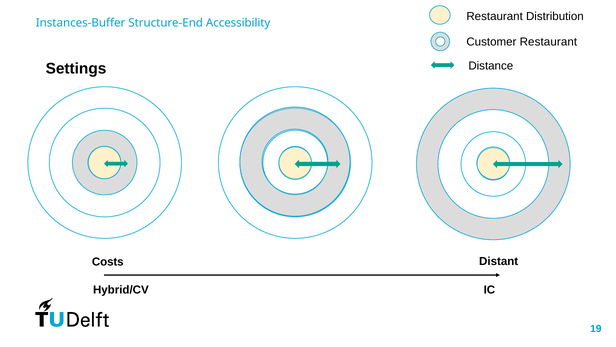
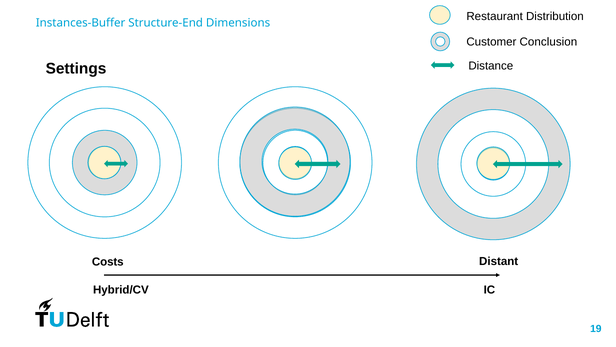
Accessibility: Accessibility -> Dimensions
Customer Restaurant: Restaurant -> Conclusion
